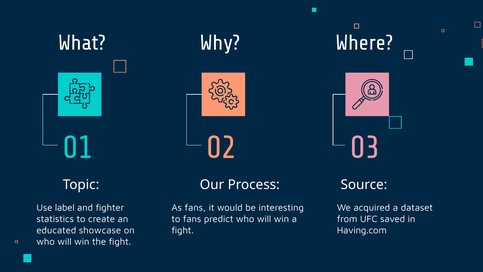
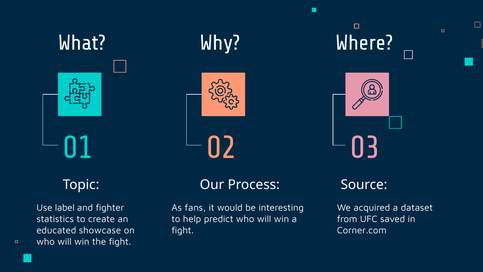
to fans: fans -> help
Having.com: Having.com -> Corner.com
